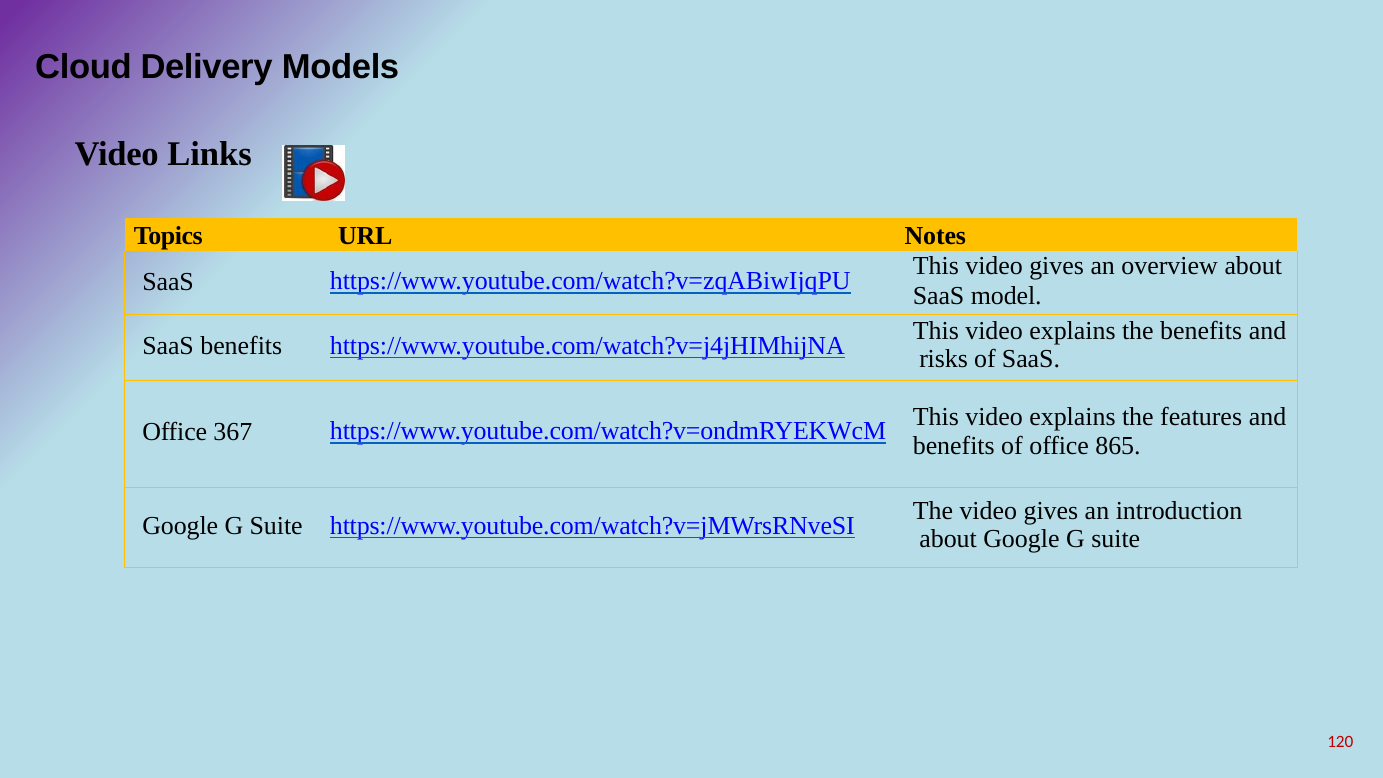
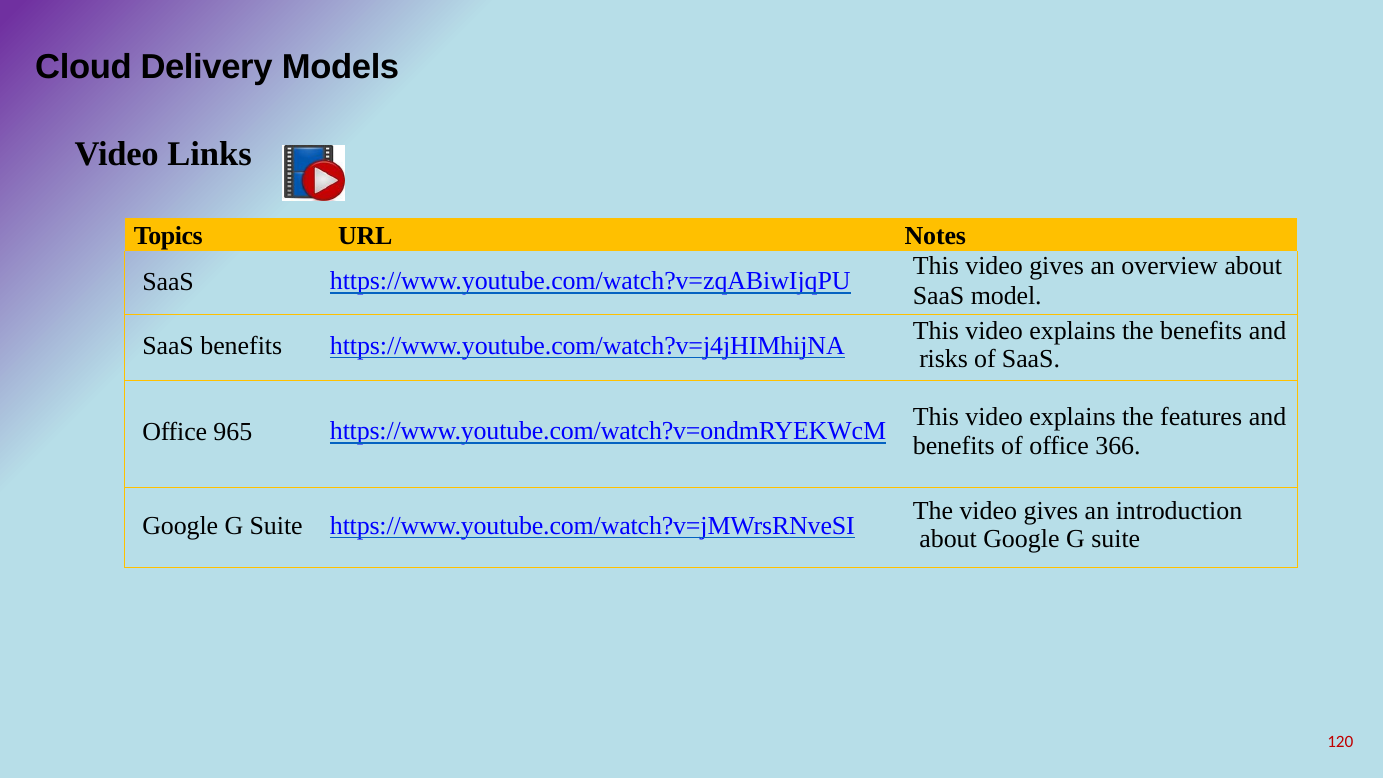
367: 367 -> 965
865: 865 -> 366
